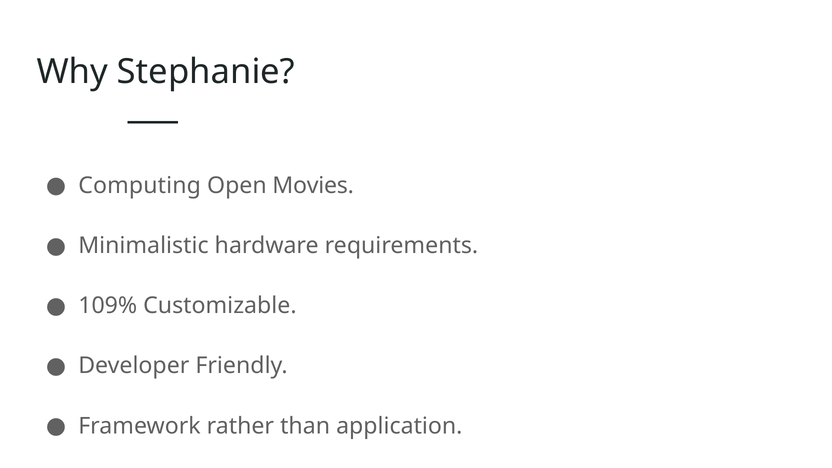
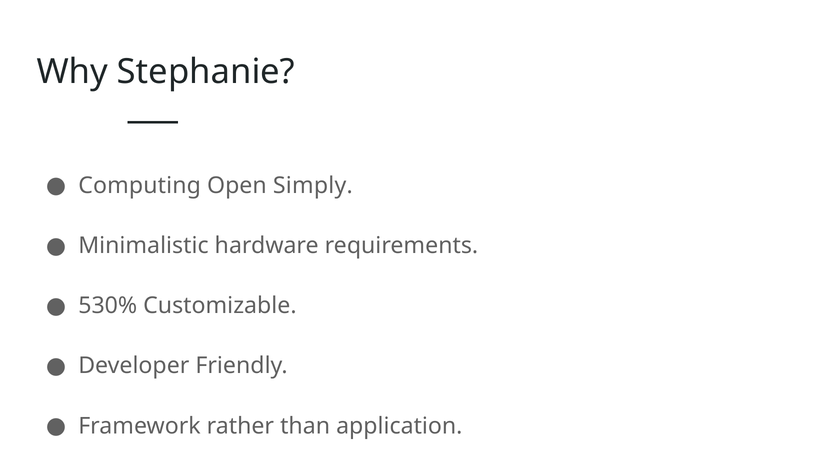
Movies: Movies -> Simply
109%: 109% -> 530%
